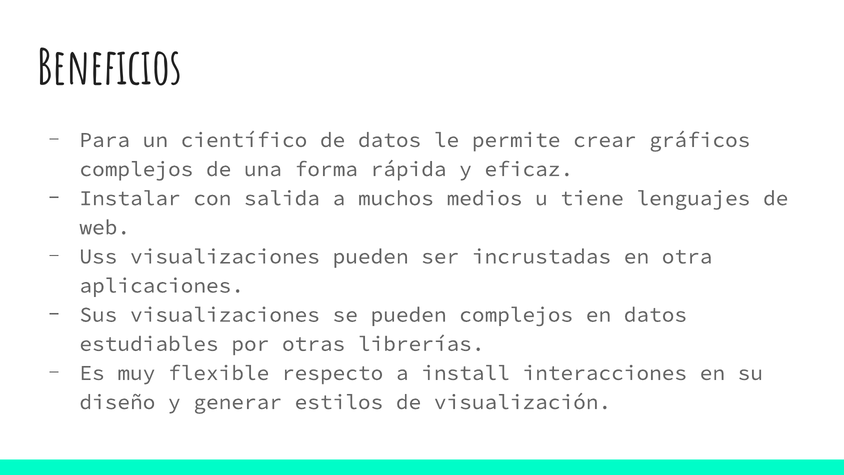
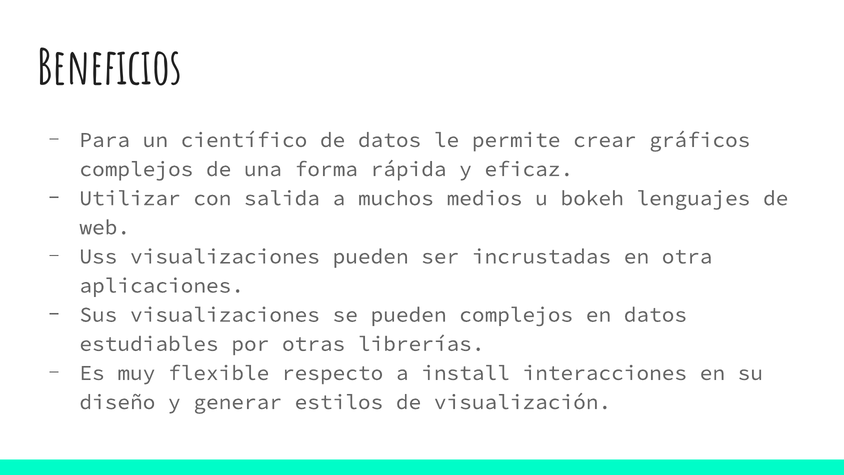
Instalar: Instalar -> Utilizar
tiene: tiene -> bokeh
